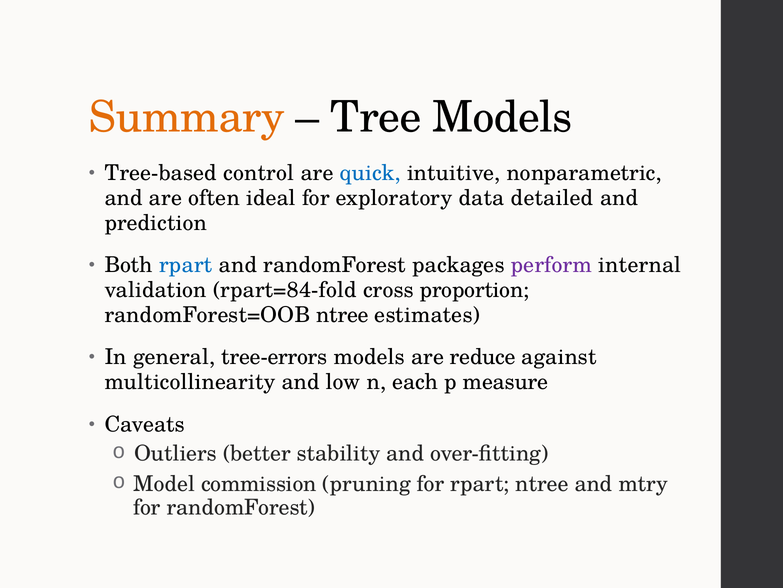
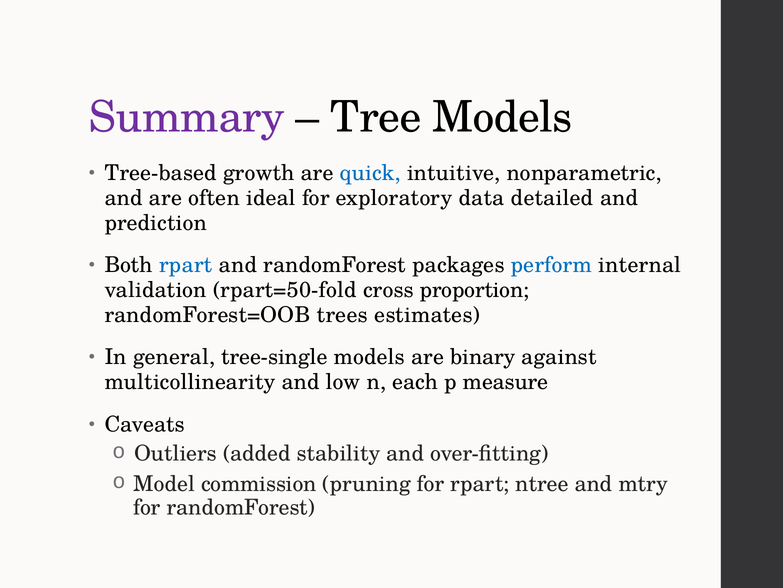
Summary colour: orange -> purple
control: control -> growth
perform colour: purple -> blue
rpart=84-fold: rpart=84-fold -> rpart=50-fold
randomForest=OOB ntree: ntree -> trees
tree-errors: tree-errors -> tree-single
reduce: reduce -> binary
better: better -> added
